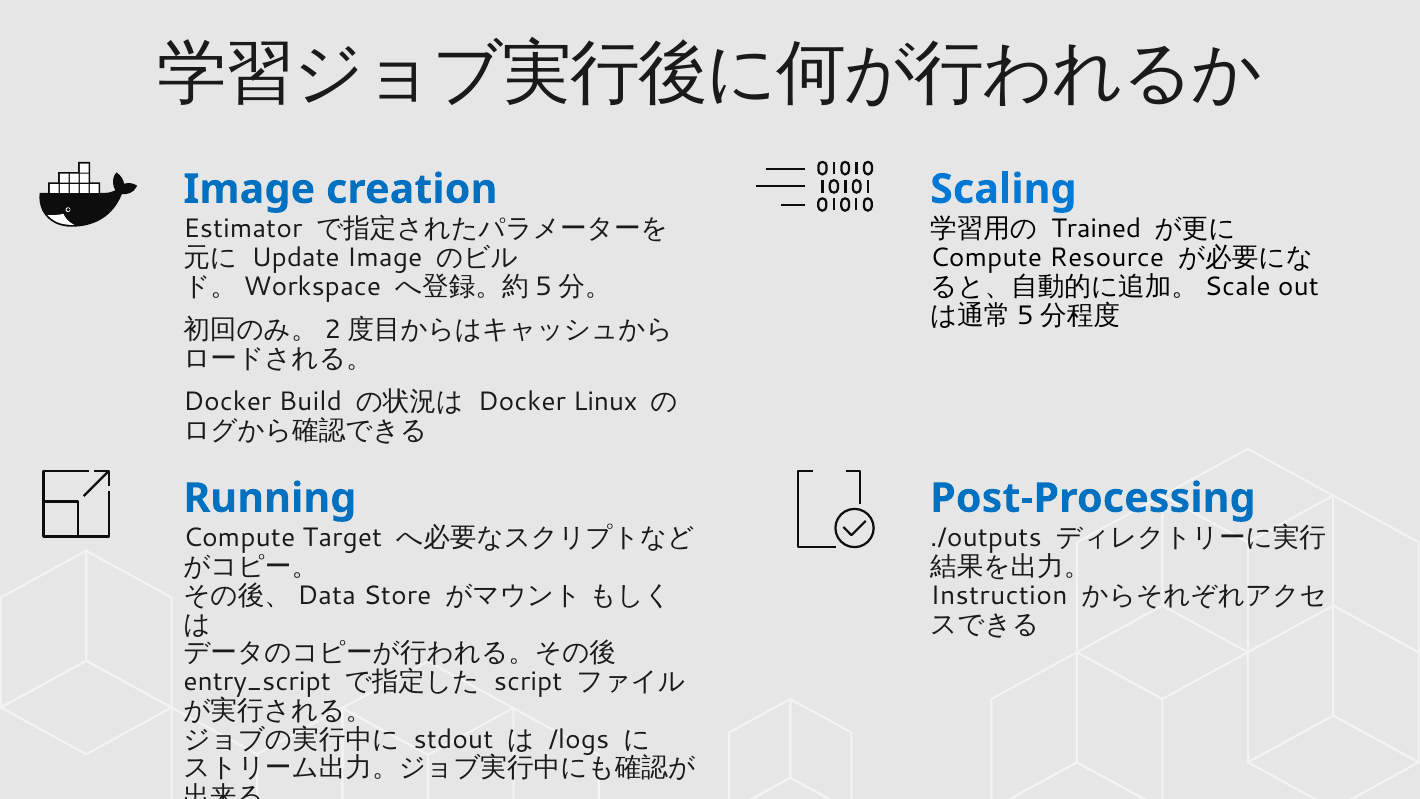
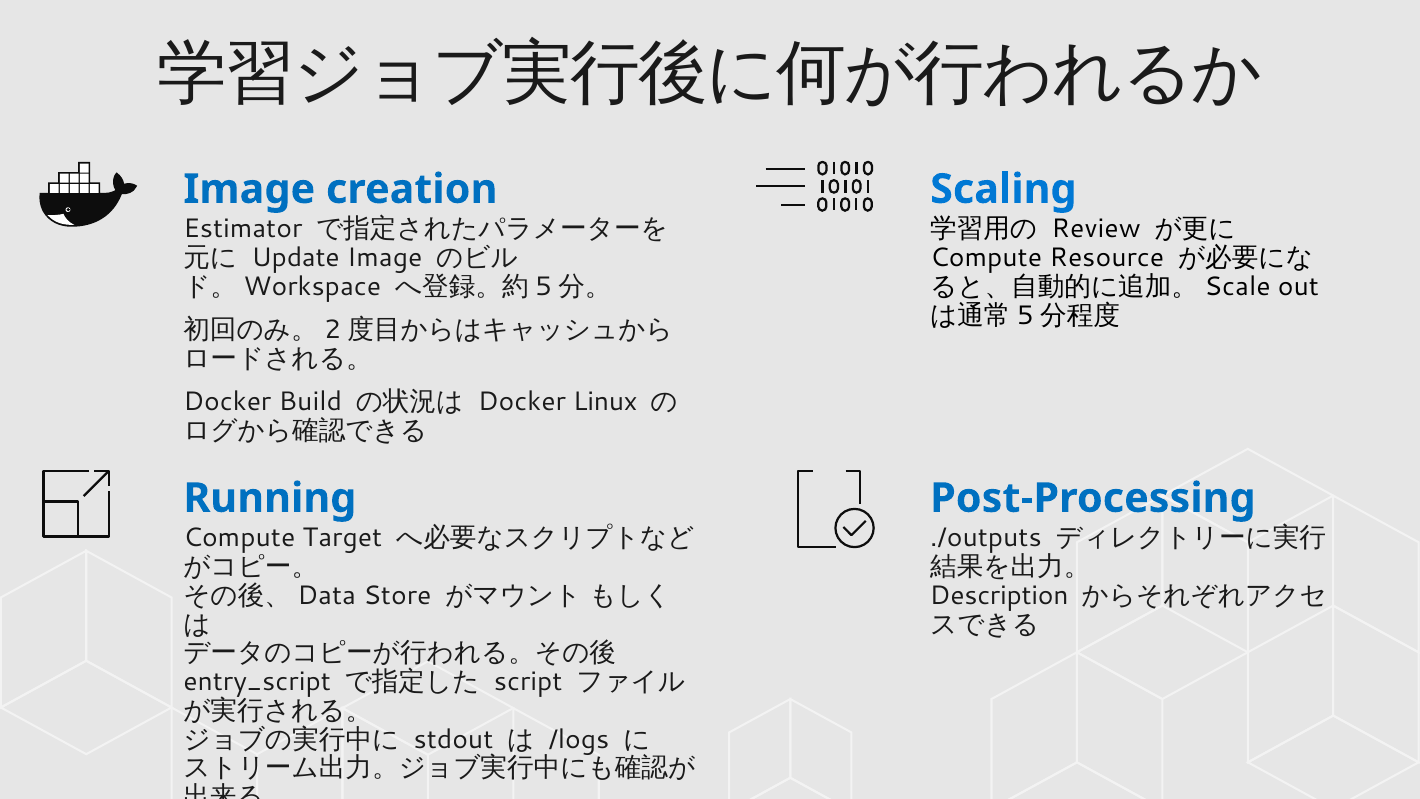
Trained: Trained -> Review
Instruction: Instruction -> Description
